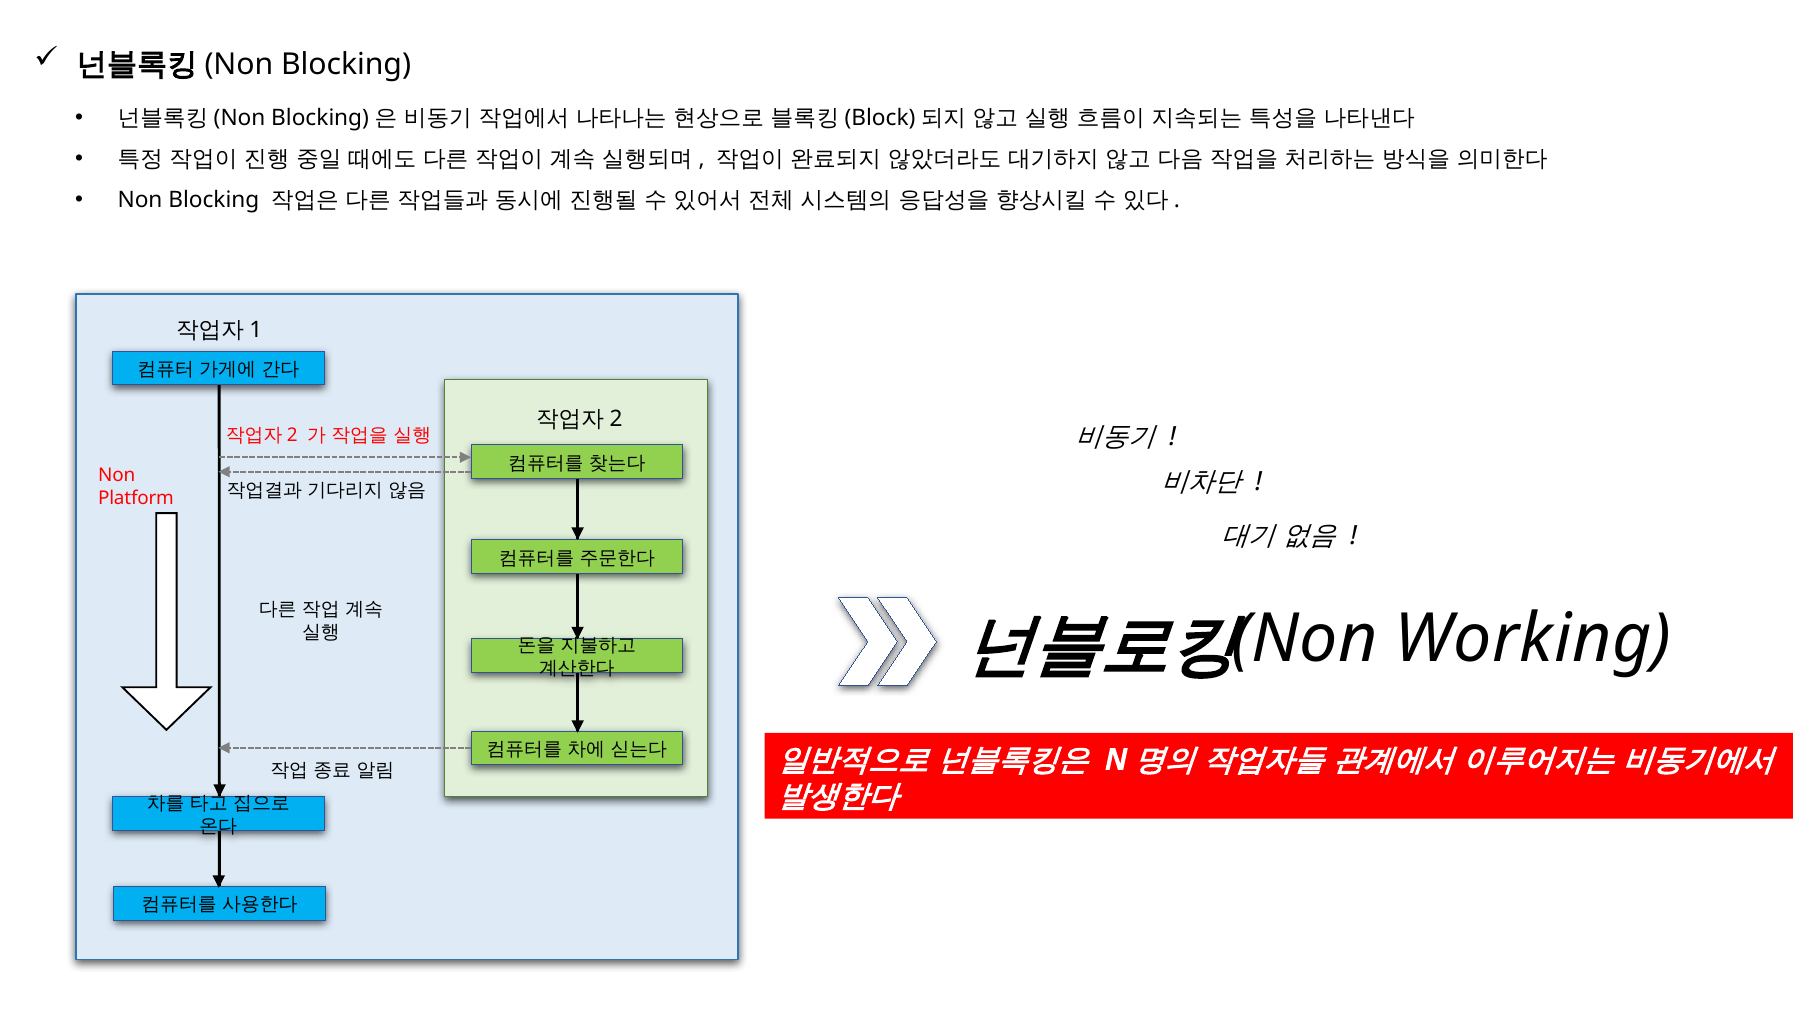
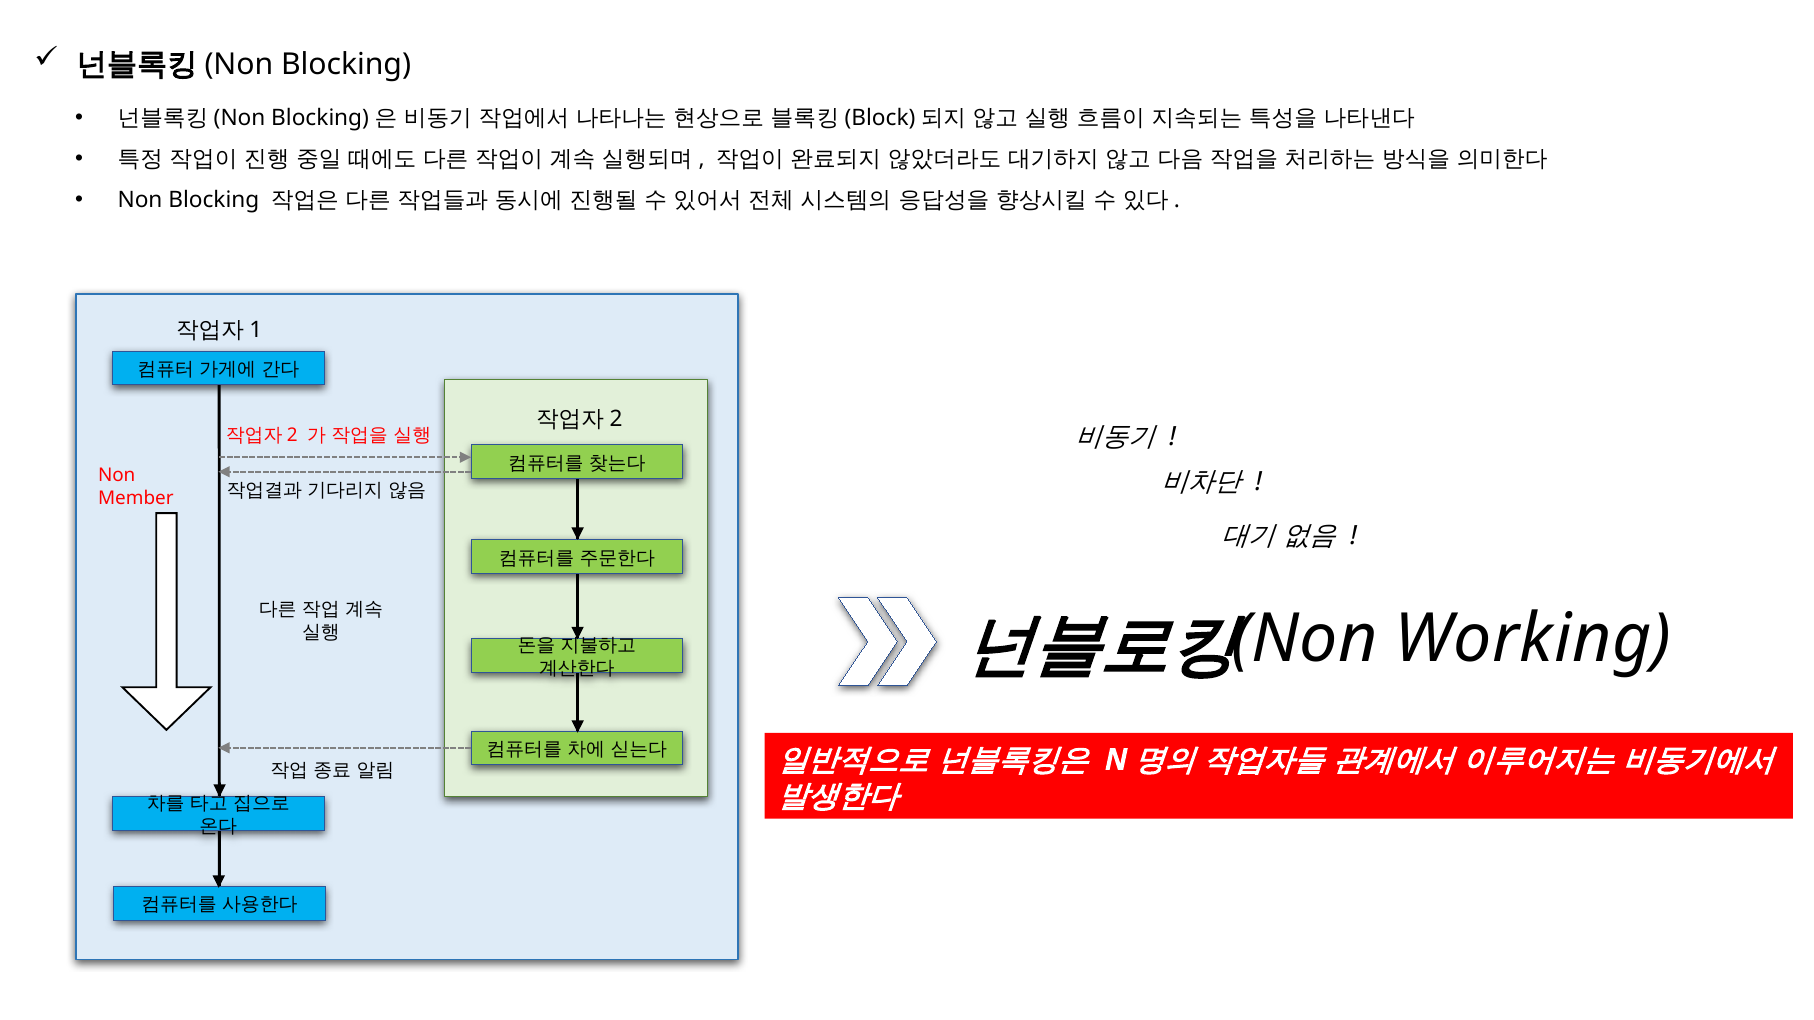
Platform: Platform -> Member
